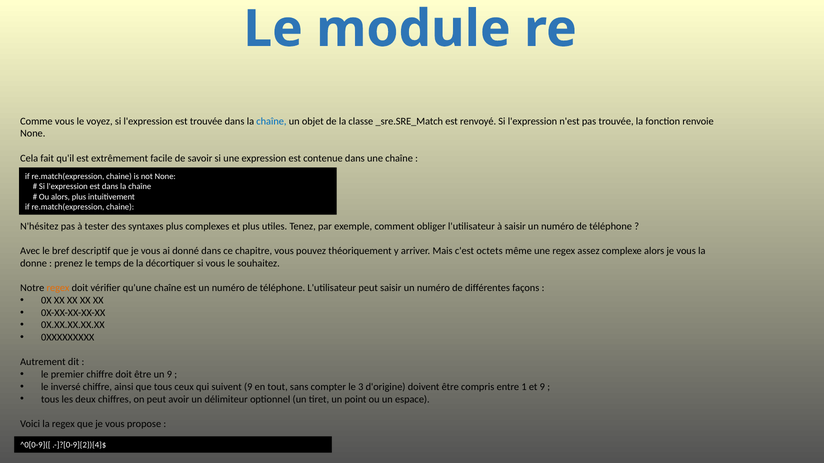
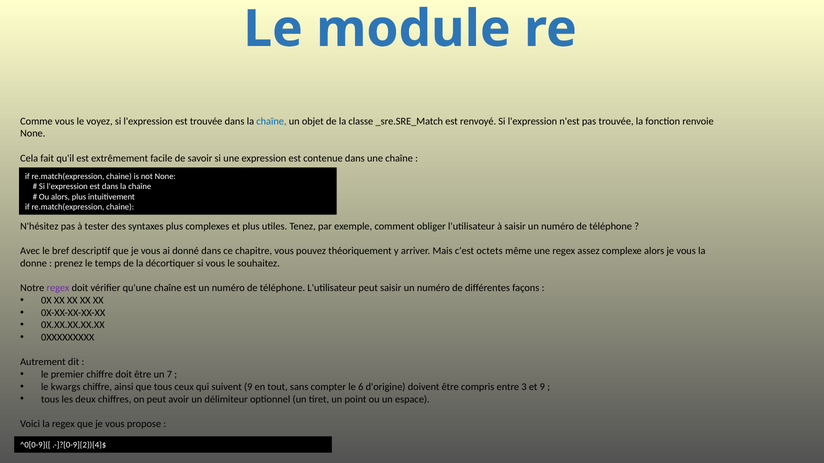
regex at (58, 288) colour: orange -> purple
un 9: 9 -> 7
inversé: inversé -> kwargs
3: 3 -> 6
1: 1 -> 3
